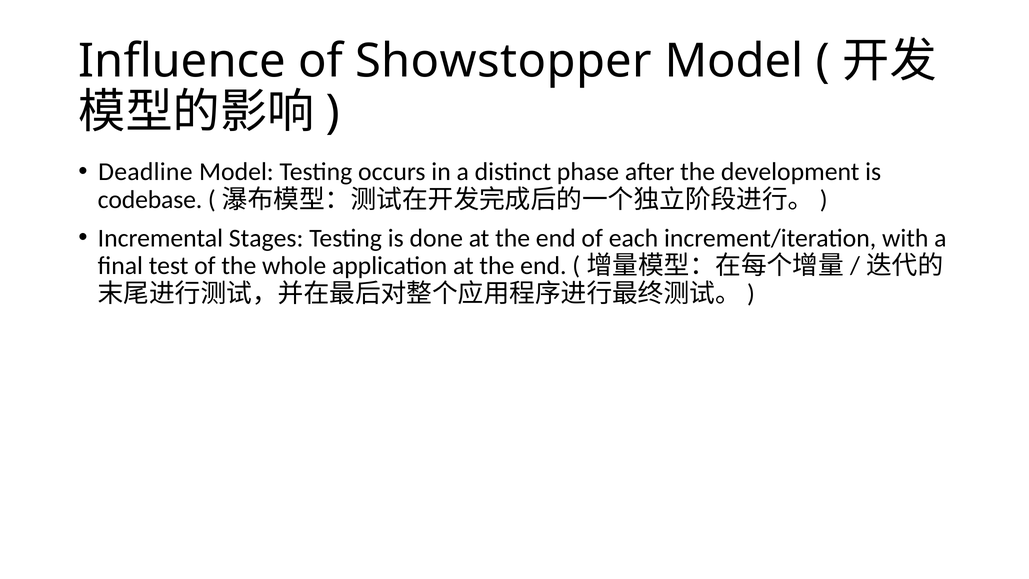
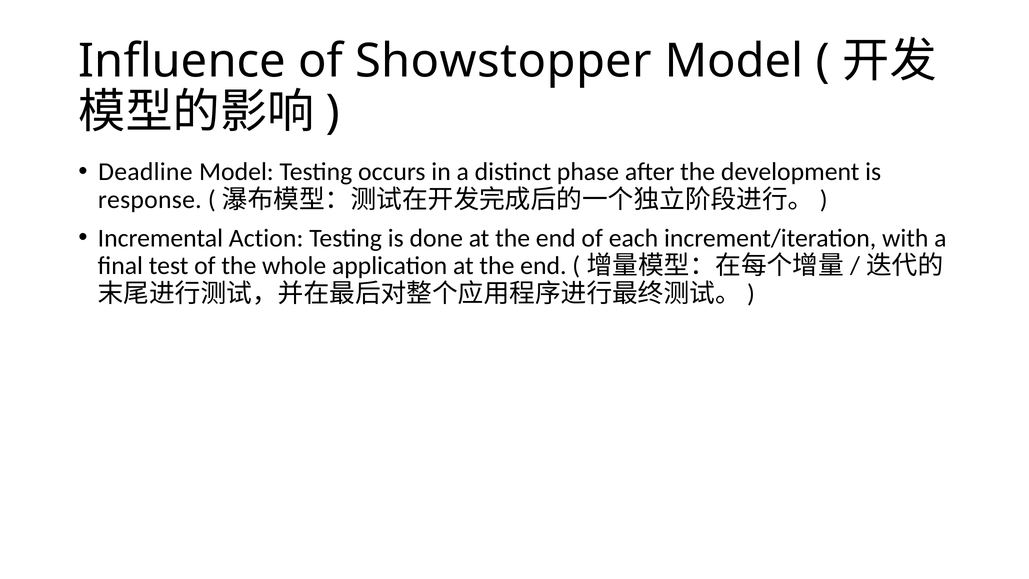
codebase: codebase -> response
Stages: Stages -> Action
